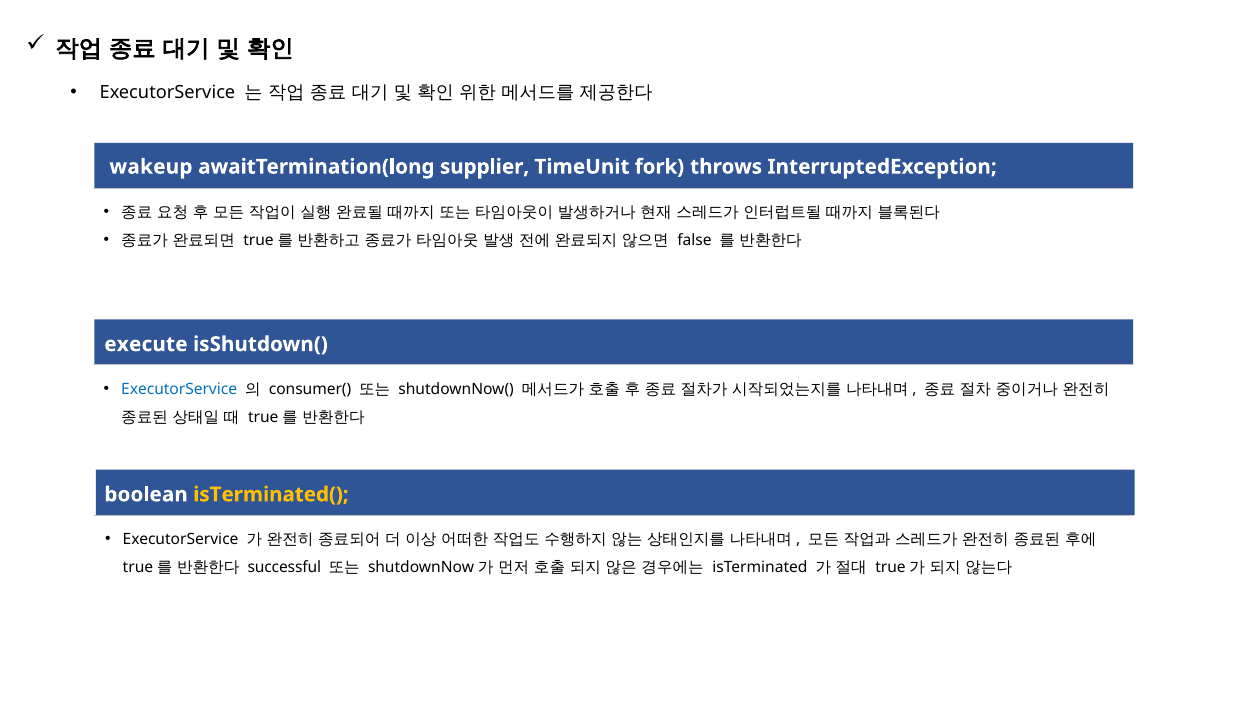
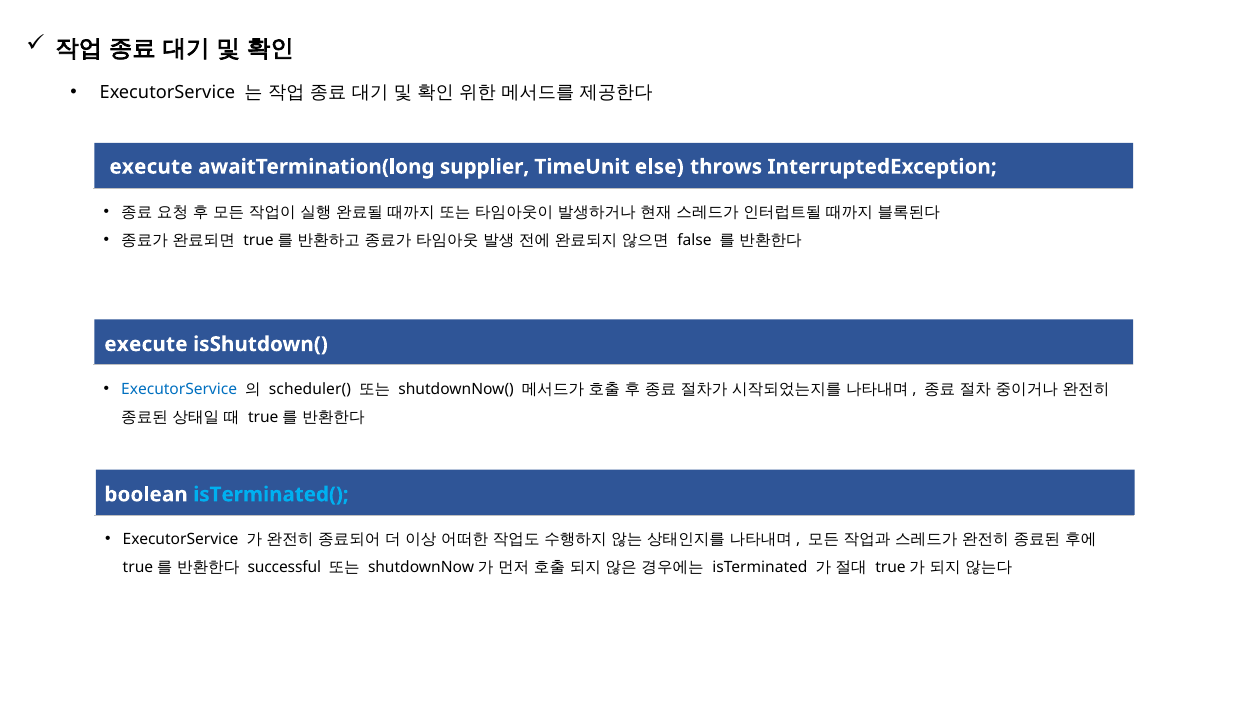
wakeup at (151, 167): wakeup -> execute
fork: fork -> else
consumer(: consumer( -> scheduler(
isTerminated( colour: yellow -> light blue
